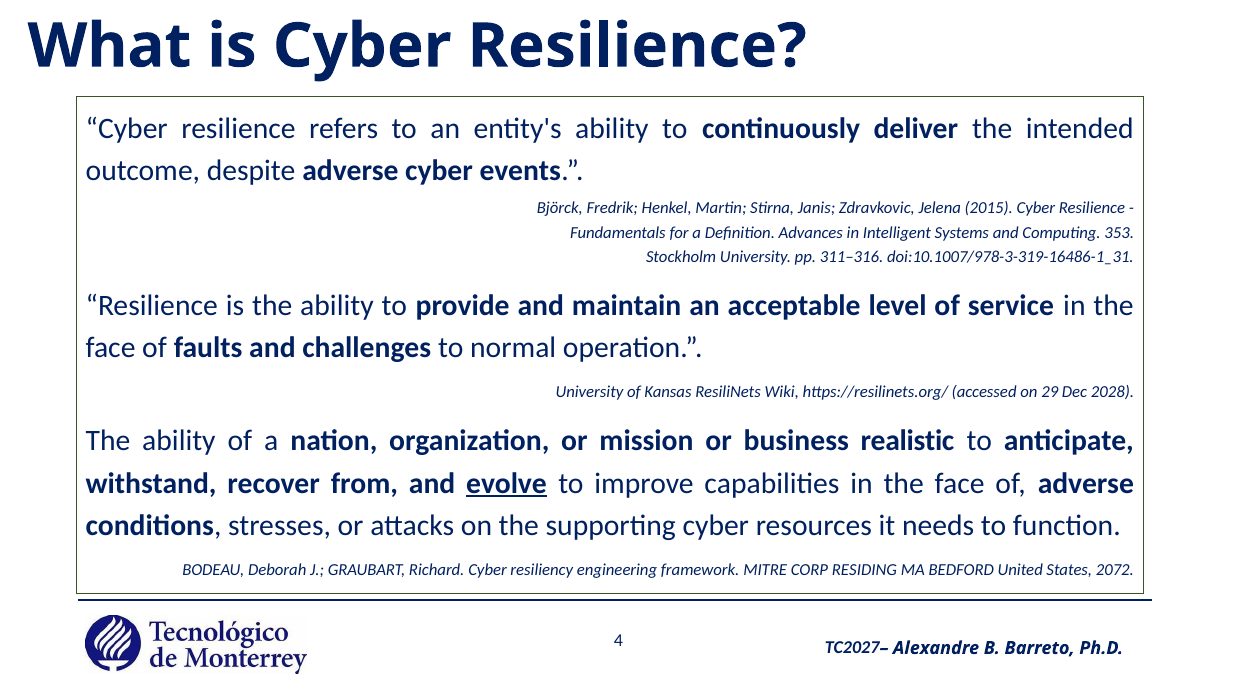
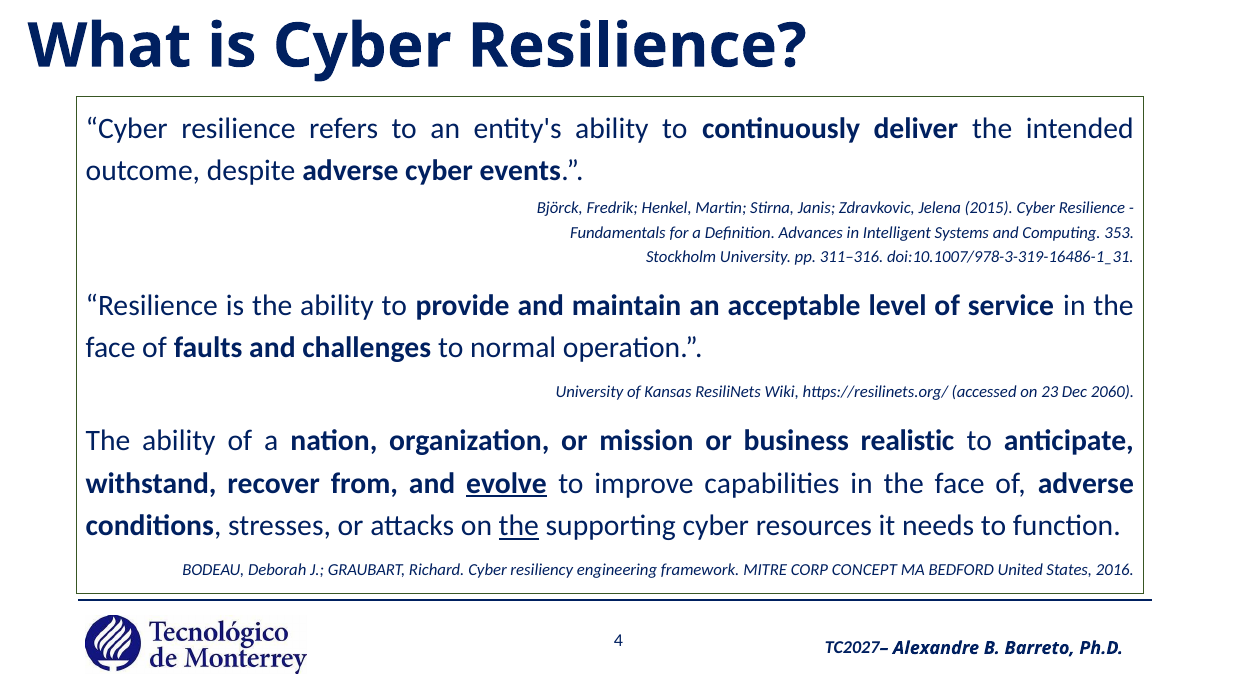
29: 29 -> 23
2028: 2028 -> 2060
the at (519, 526) underline: none -> present
RESIDING: RESIDING -> CONCEPT
2072: 2072 -> 2016
